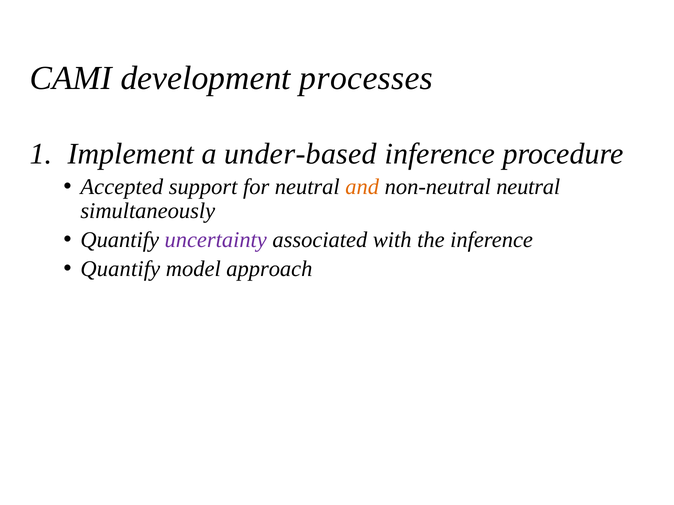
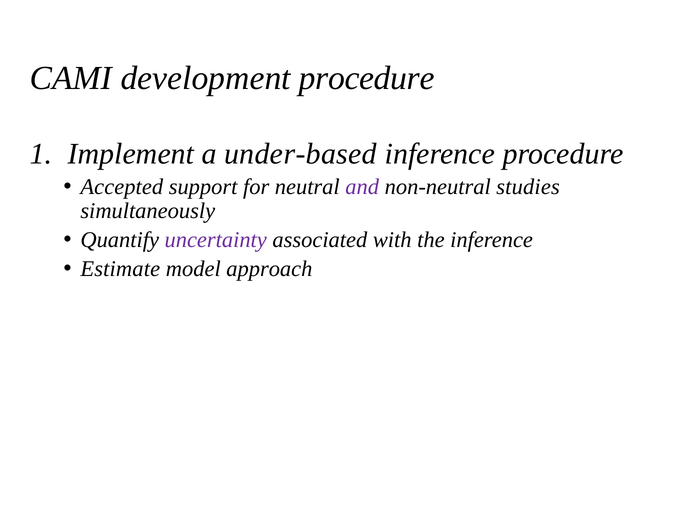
development processes: processes -> procedure
and colour: orange -> purple
non-neutral neutral: neutral -> studies
Quantify at (120, 269): Quantify -> Estimate
